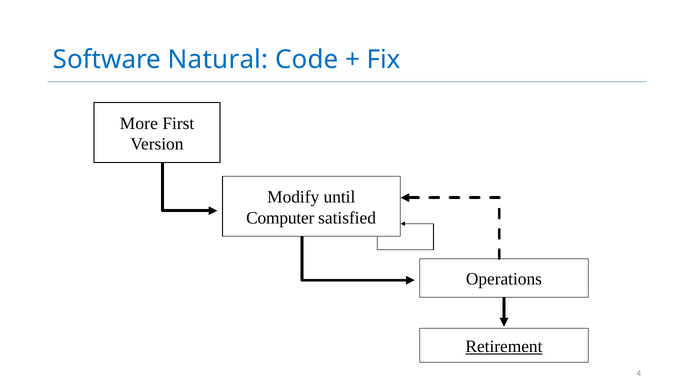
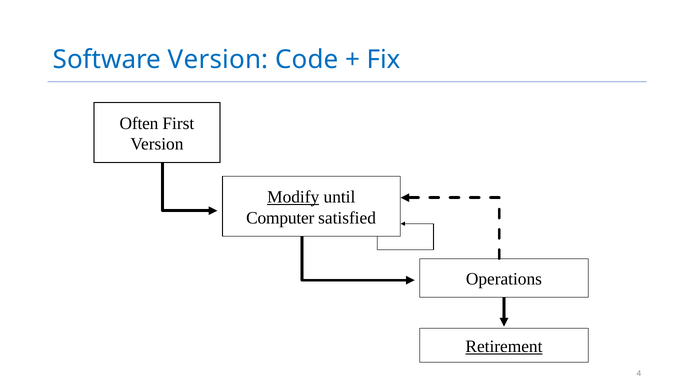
Software Natural: Natural -> Version
More: More -> Often
Modify underline: none -> present
